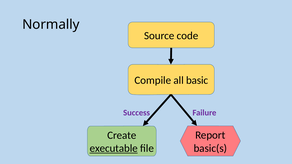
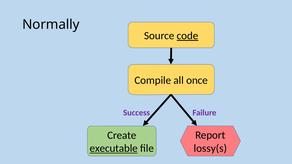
code underline: none -> present
basic: basic -> once
basic(s: basic(s -> lossy(s
